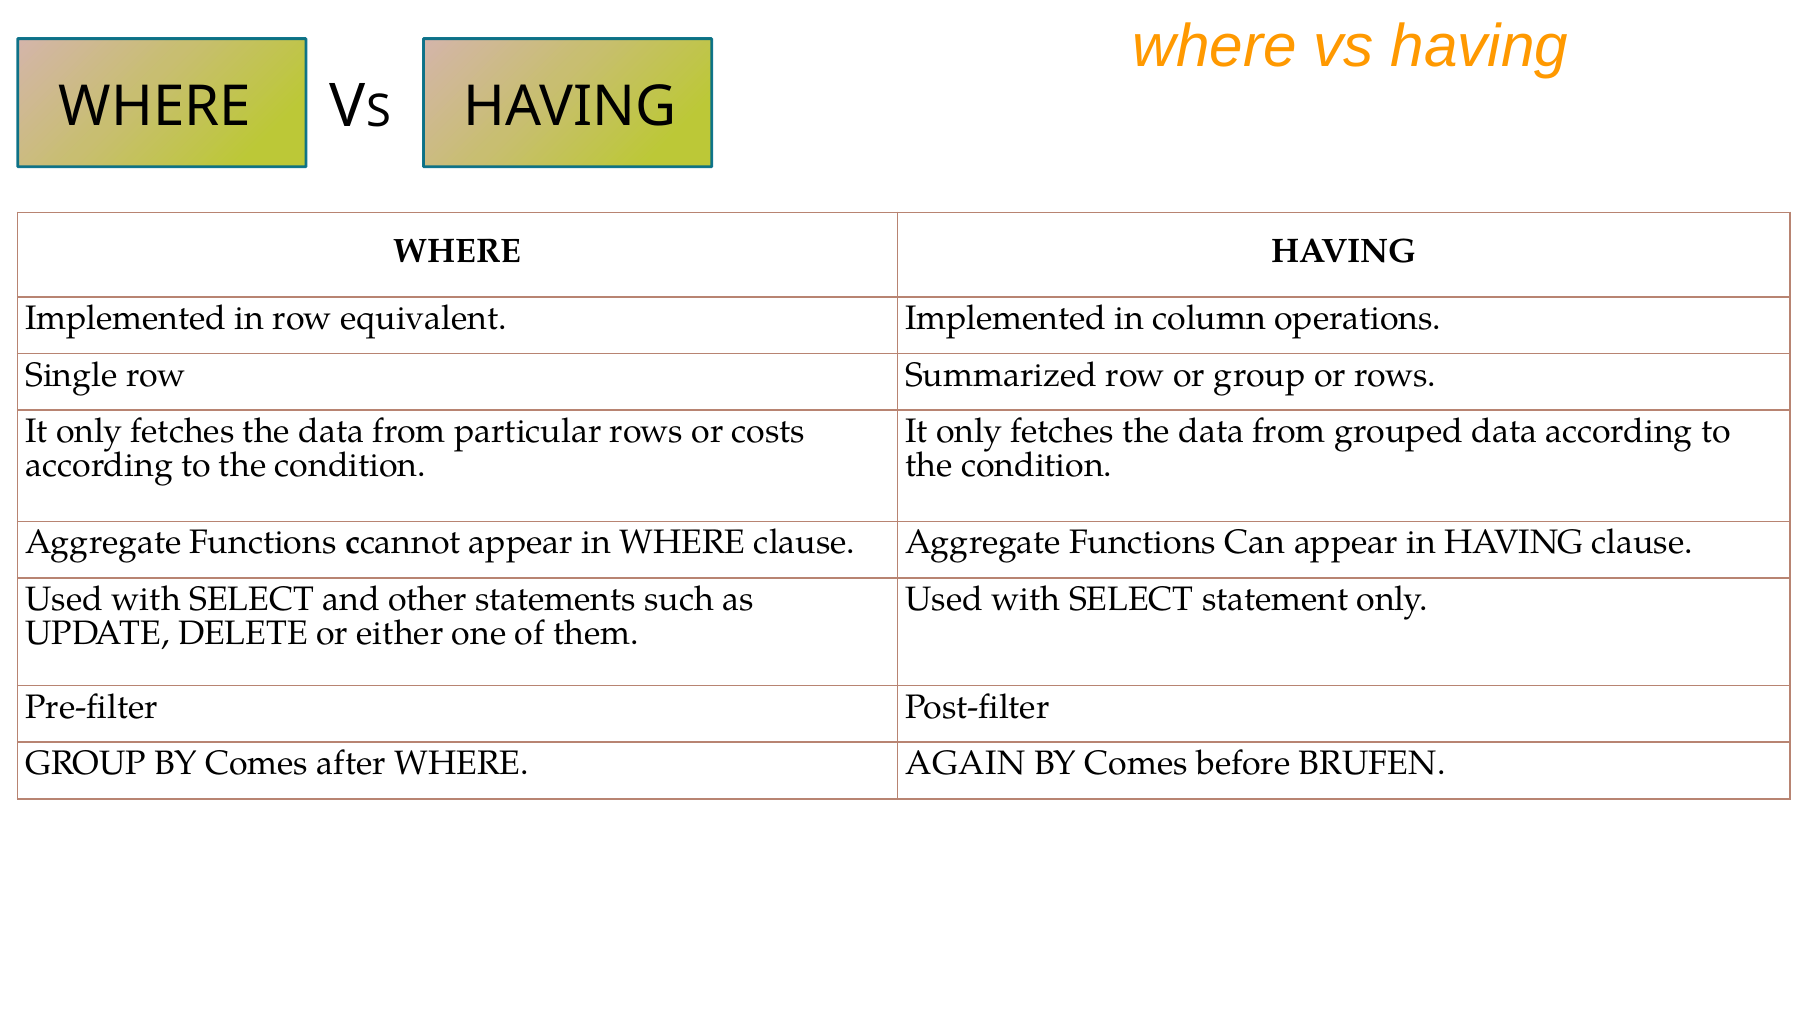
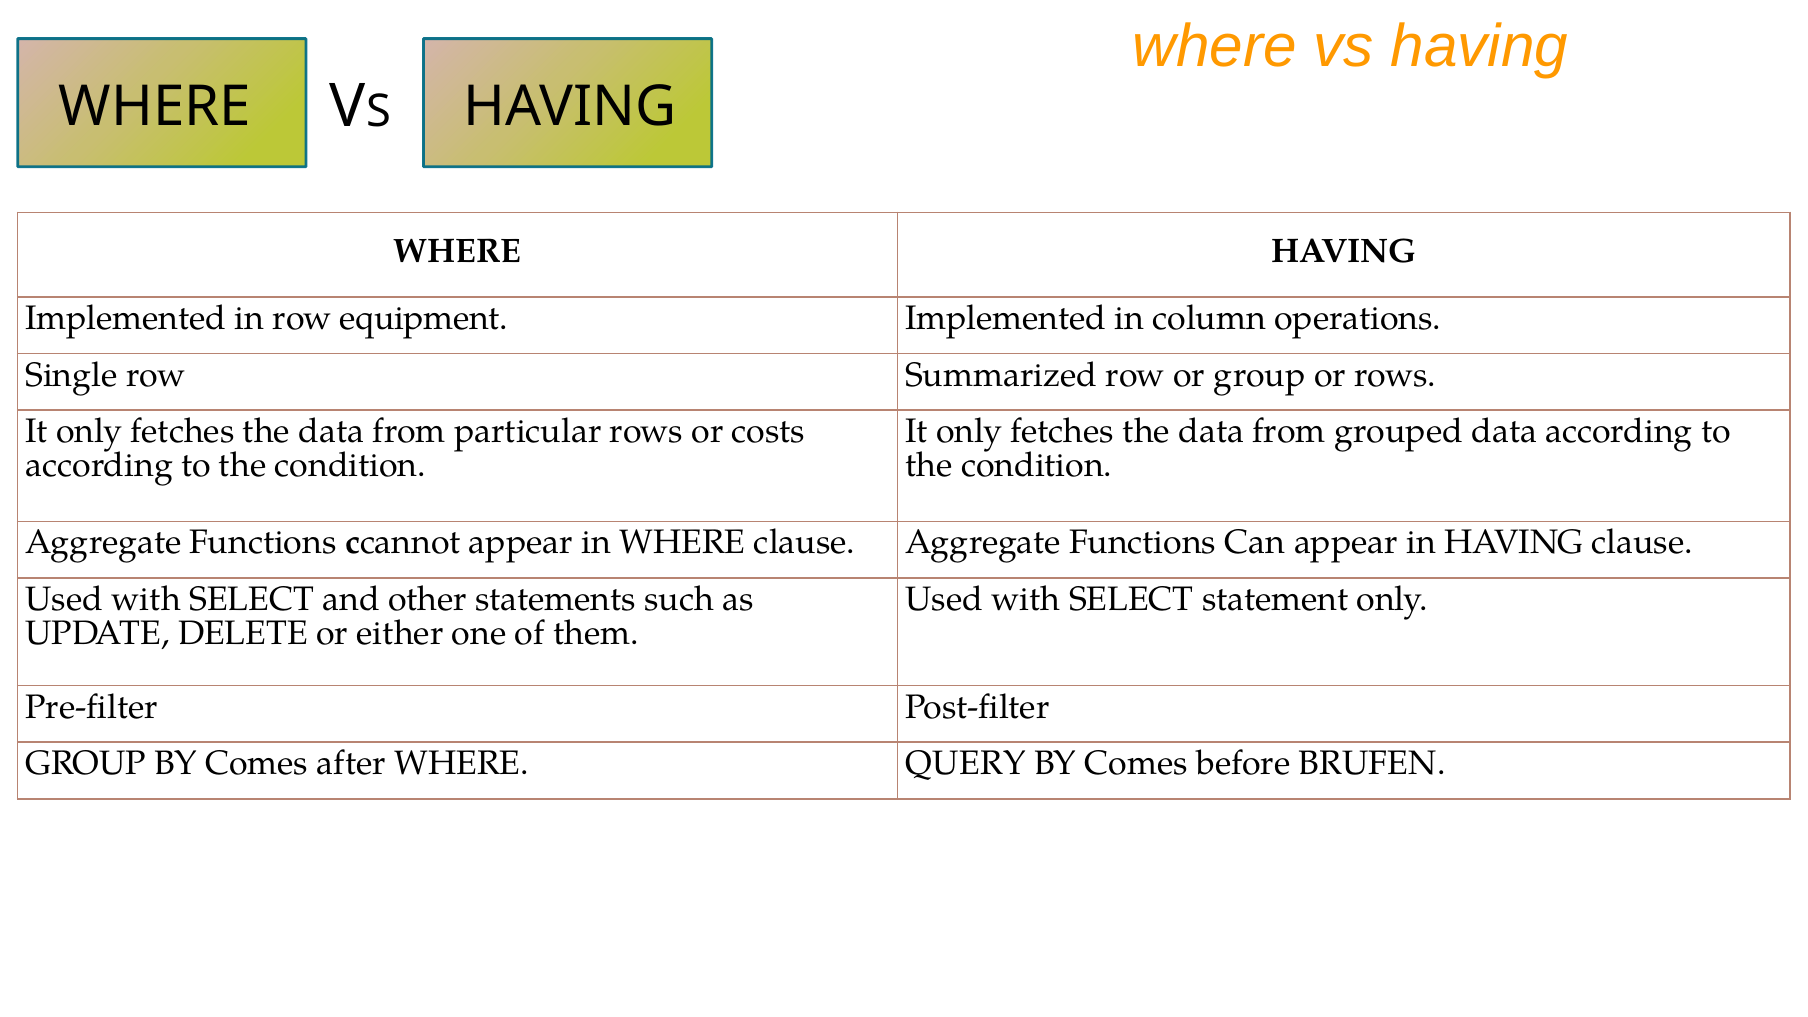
equivalent: equivalent -> equipment
AGAIN: AGAIN -> QUERY
